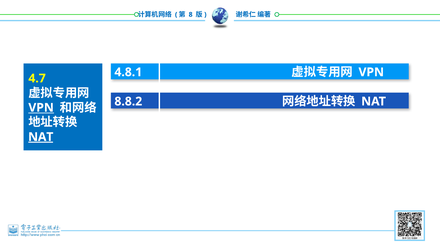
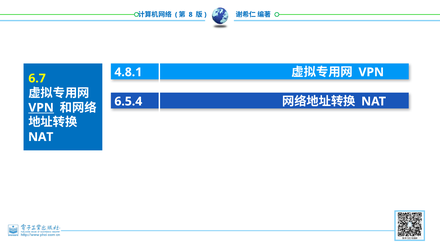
4.7: 4.7 -> 6.7
8.8.2: 8.8.2 -> 6.5.4
NAT at (41, 137) underline: present -> none
